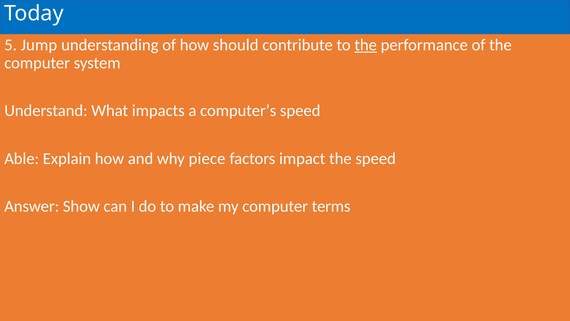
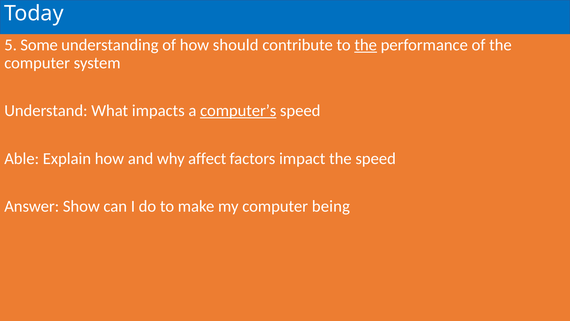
Jump: Jump -> Some
computer’s underline: none -> present
piece: piece -> affect
terms: terms -> being
